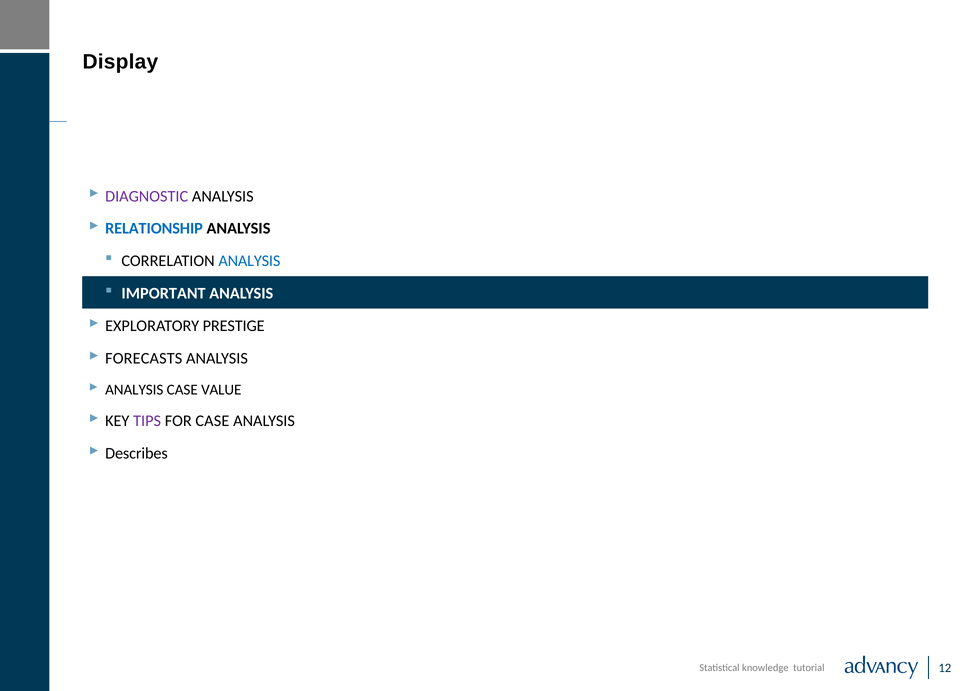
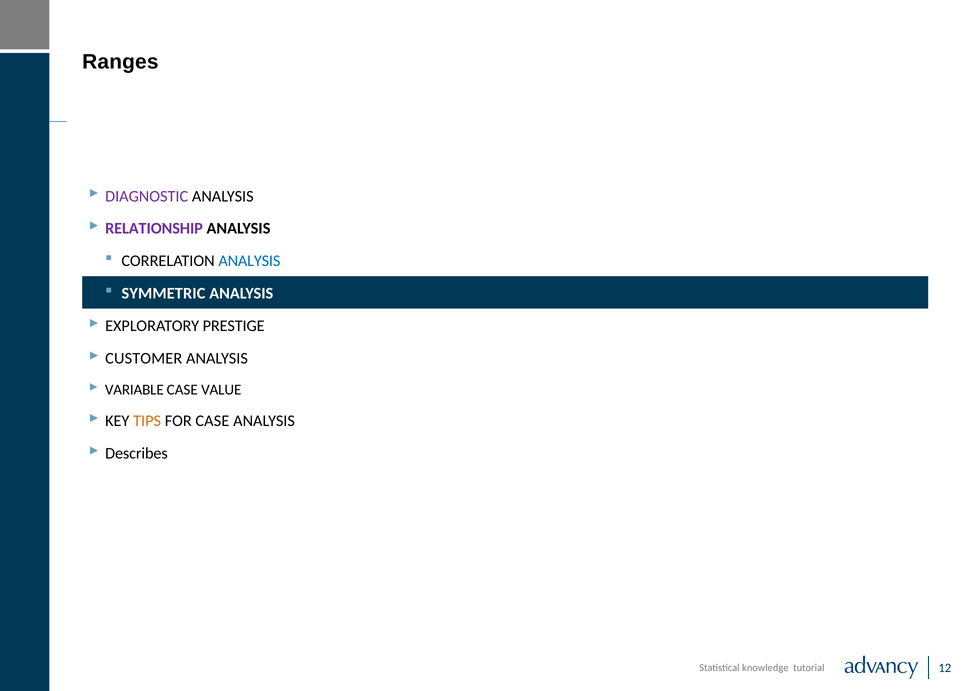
Display: Display -> Ranges
RELATIONSHIP colour: blue -> purple
IMPORTANT: IMPORTANT -> SYMMETRIC
FORECASTS: FORECASTS -> CUSTOMER
ANALYSIS at (134, 390): ANALYSIS -> VARIABLE
TIPS colour: purple -> orange
